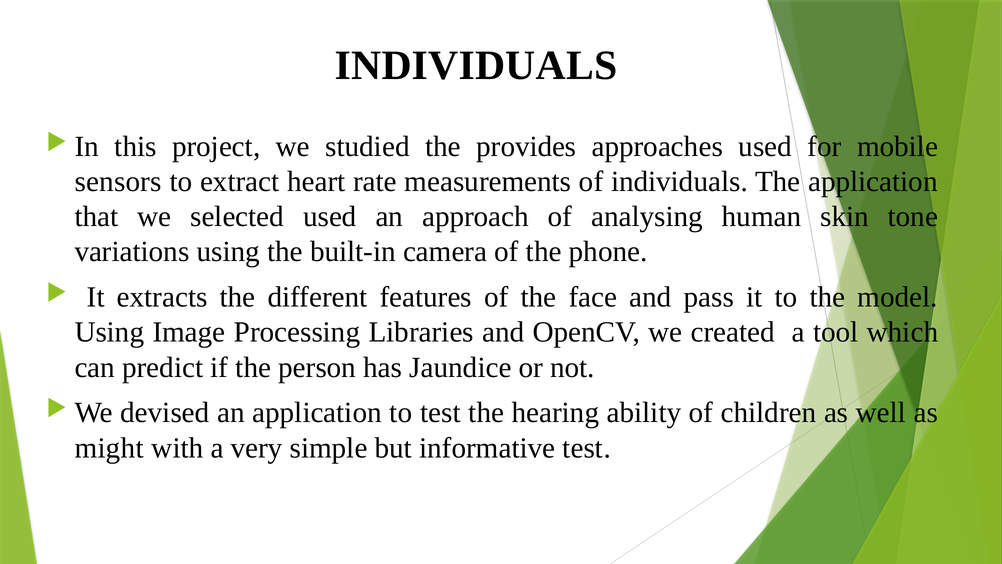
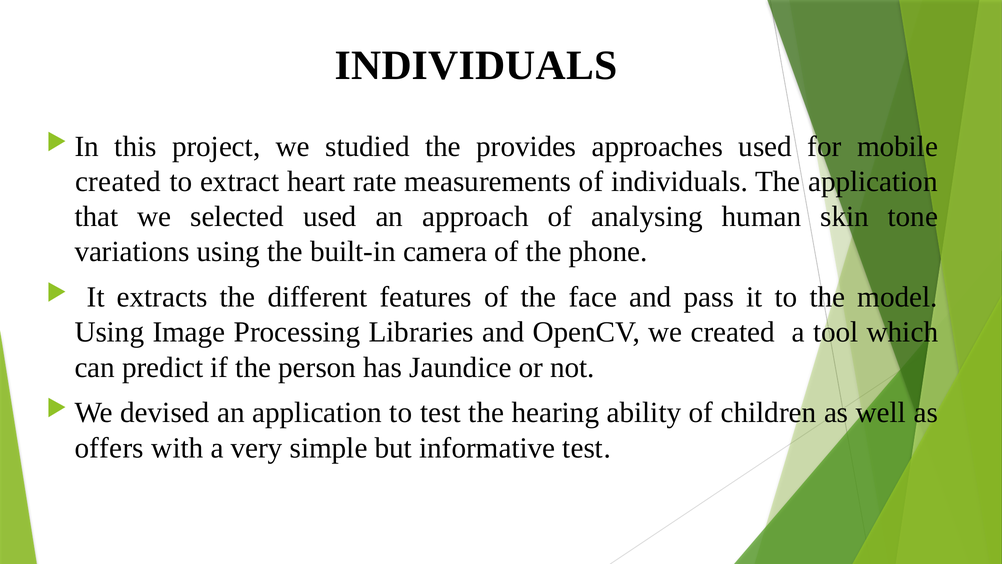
sensors at (118, 182): sensors -> created
might: might -> offers
